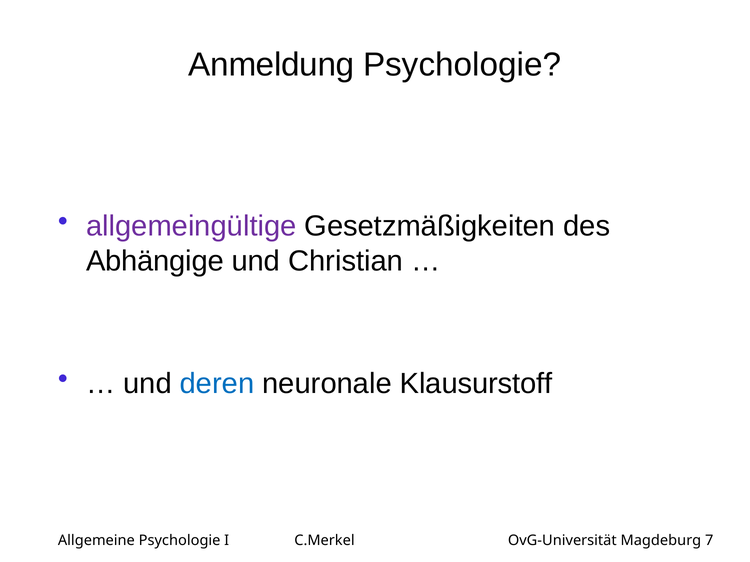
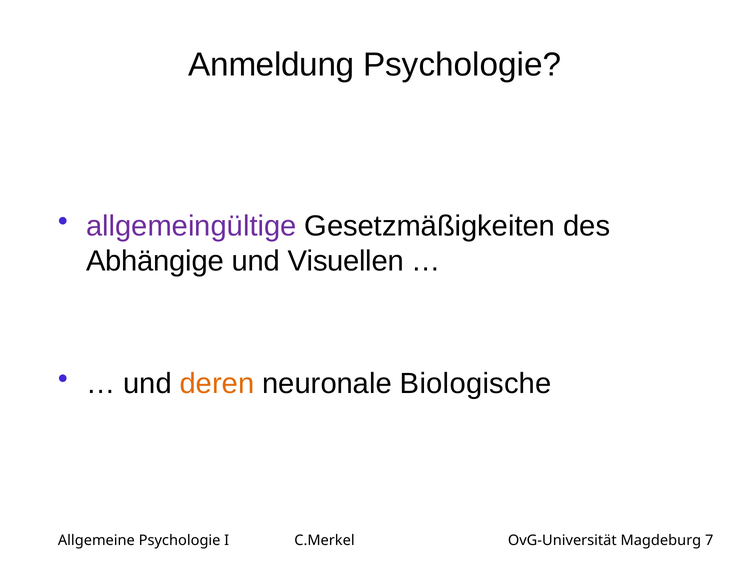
Christian: Christian -> Visuellen
deren colour: blue -> orange
Klausurstoff: Klausurstoff -> Biologische
